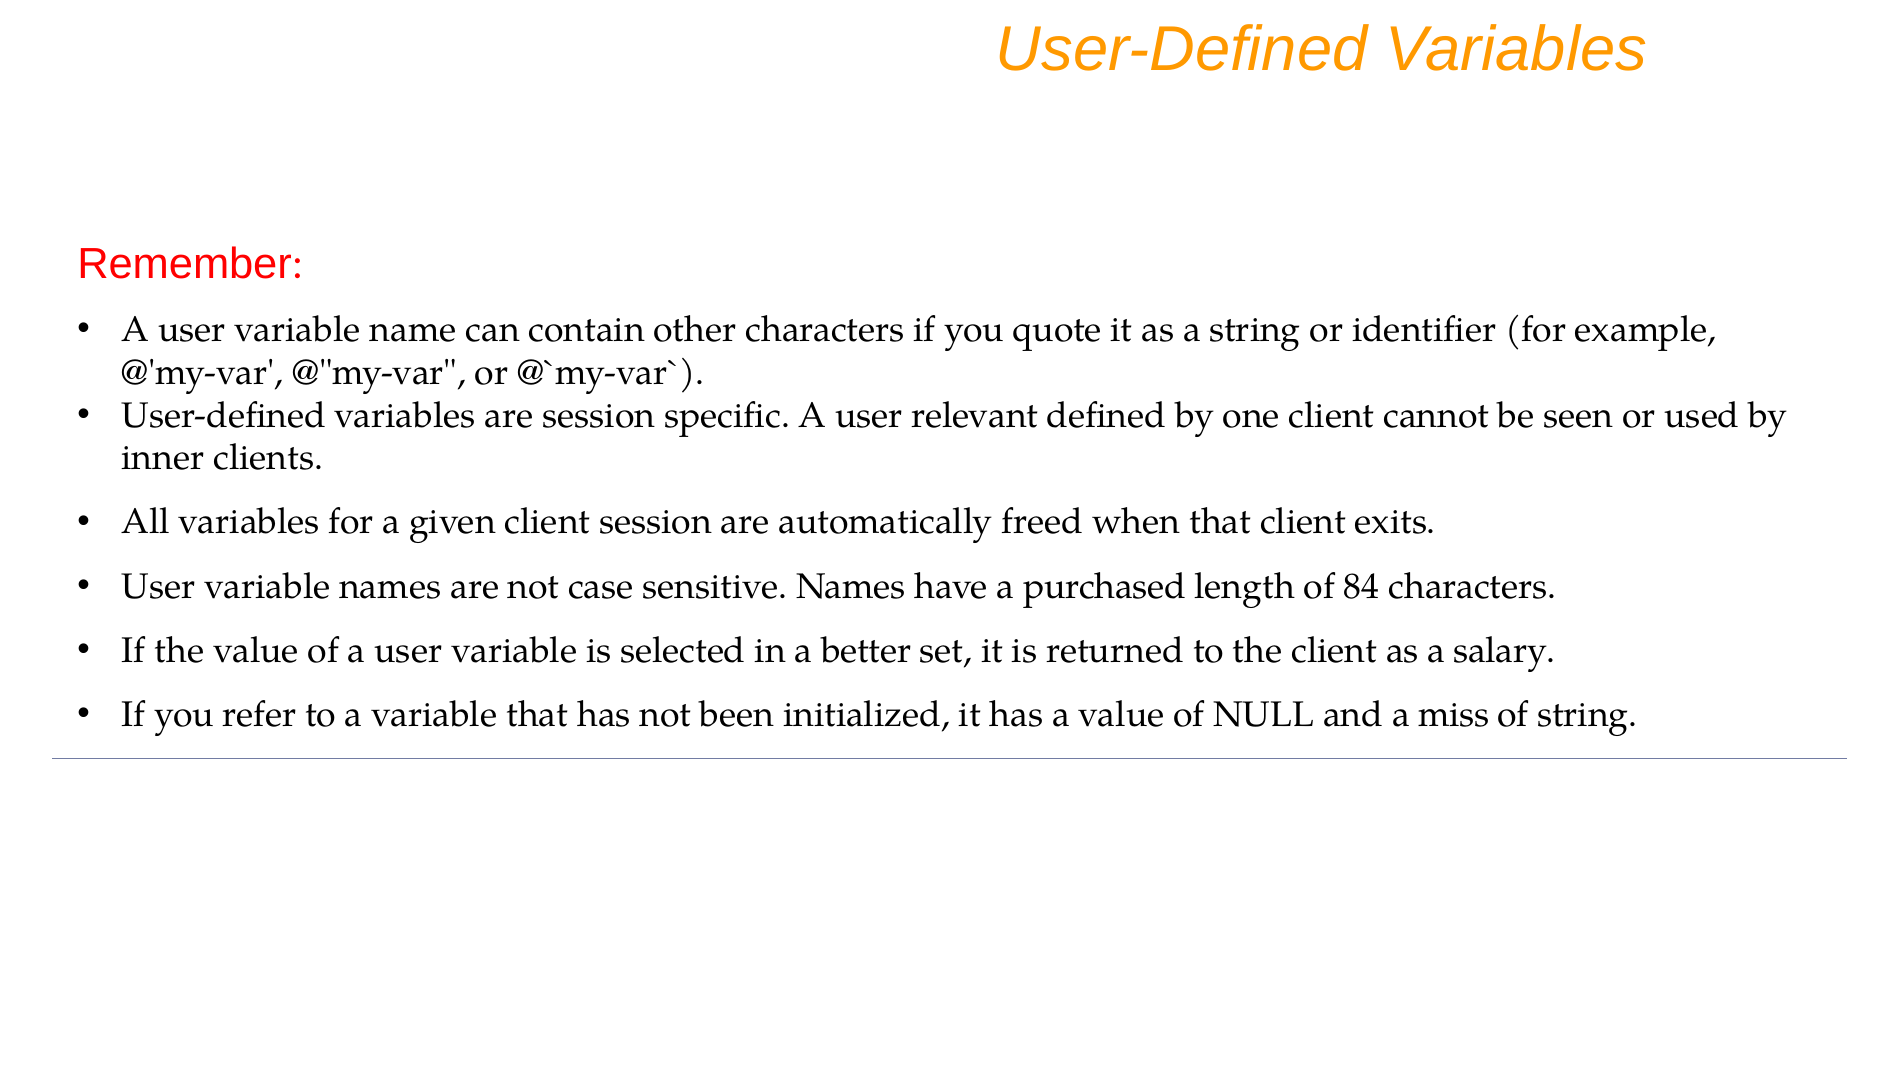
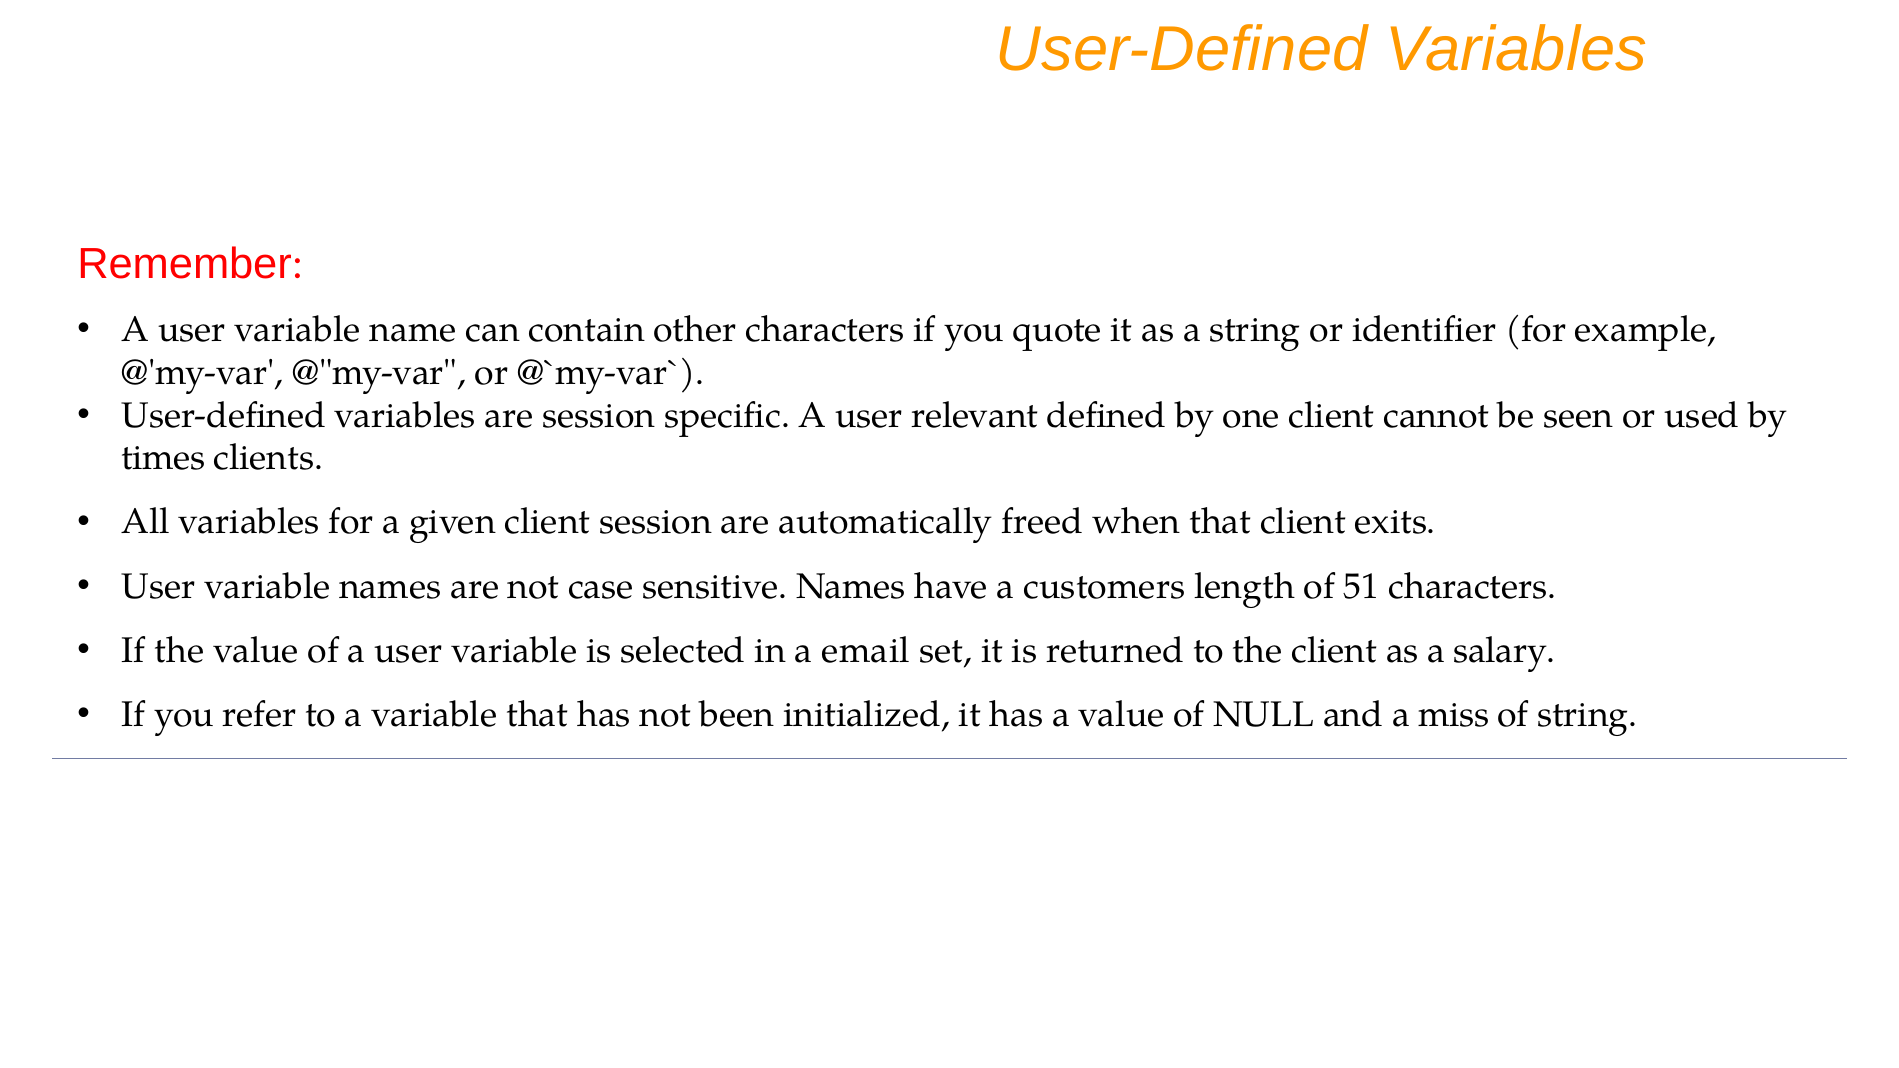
inner: inner -> times
purchased: purchased -> customers
84: 84 -> 51
better: better -> email
